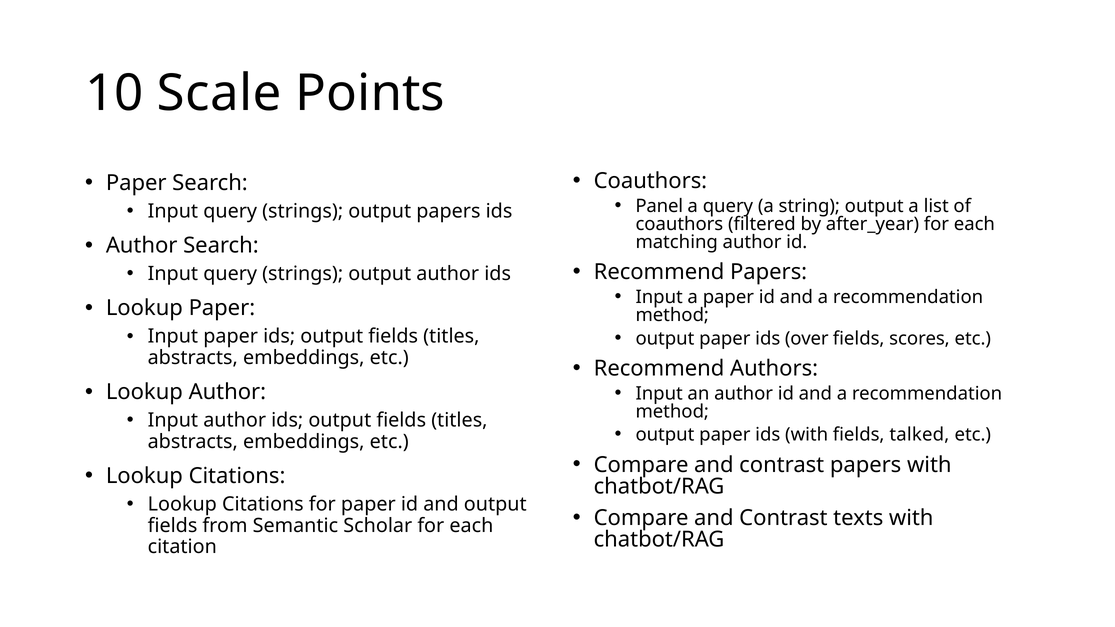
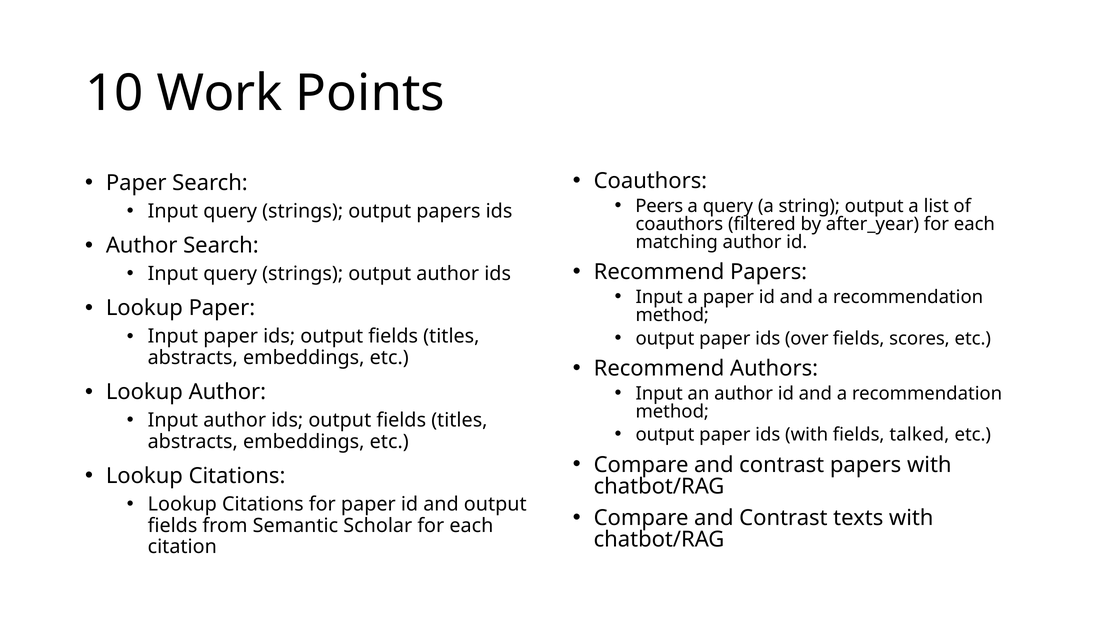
Scale: Scale -> Work
Panel: Panel -> Peers
